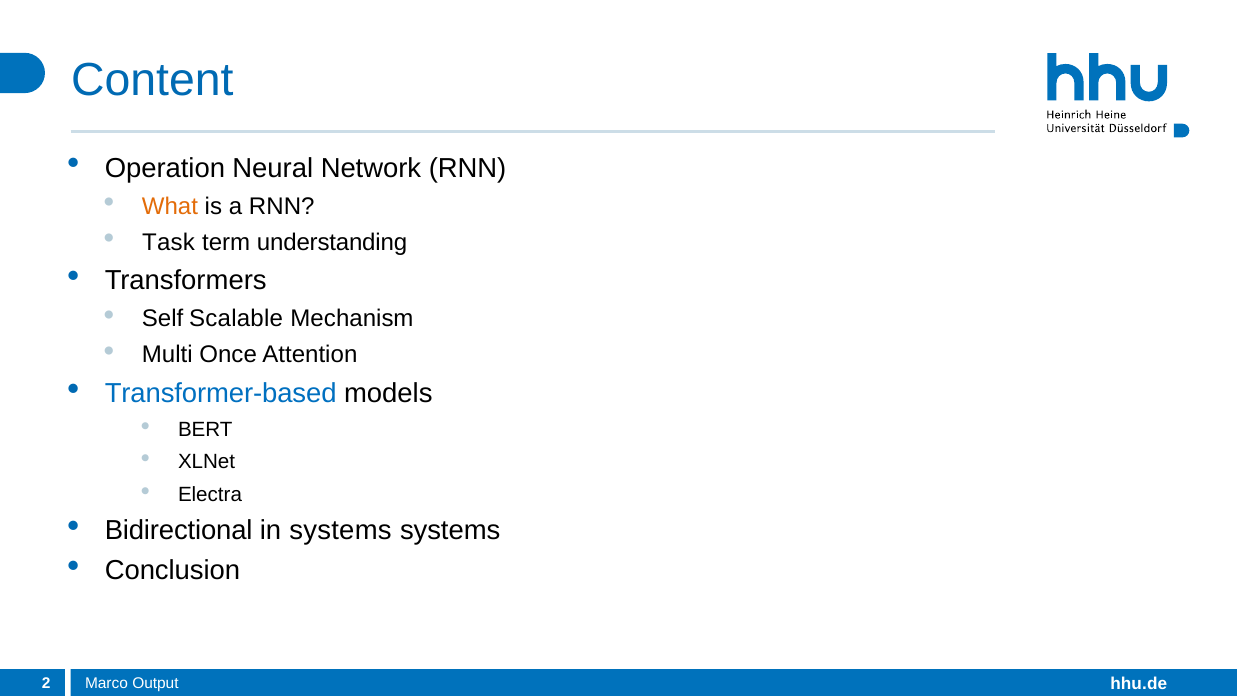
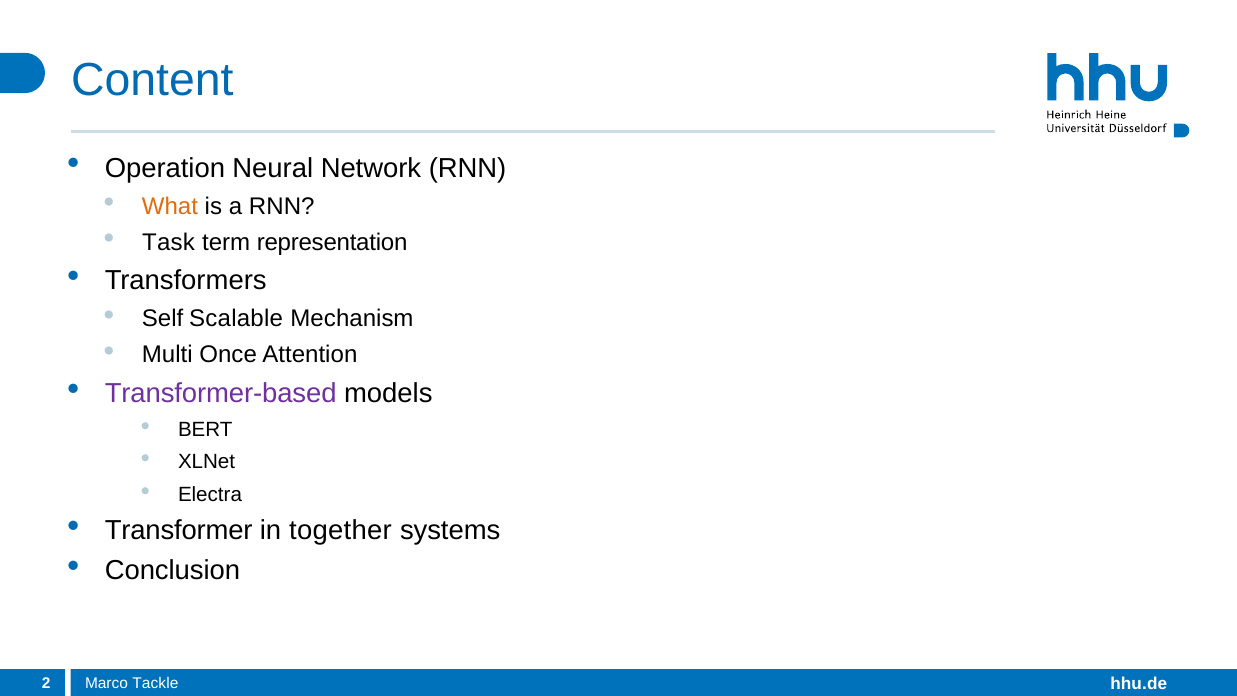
understanding: understanding -> representation
Transformer-based colour: blue -> purple
Bidirectional: Bidirectional -> Transformer
in systems: systems -> together
Output: Output -> Tackle
